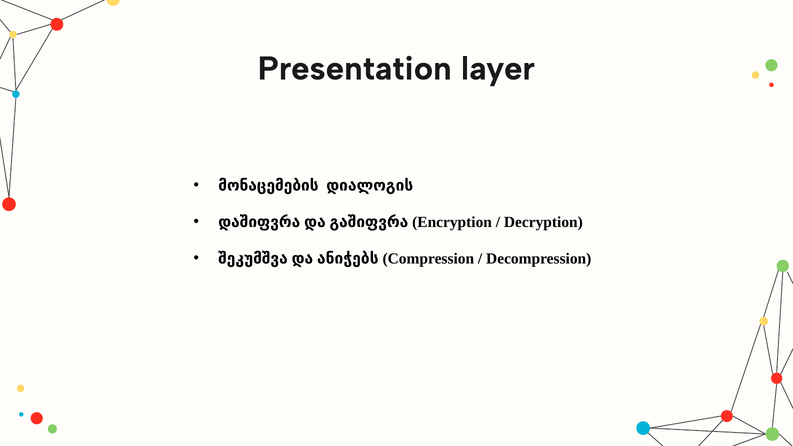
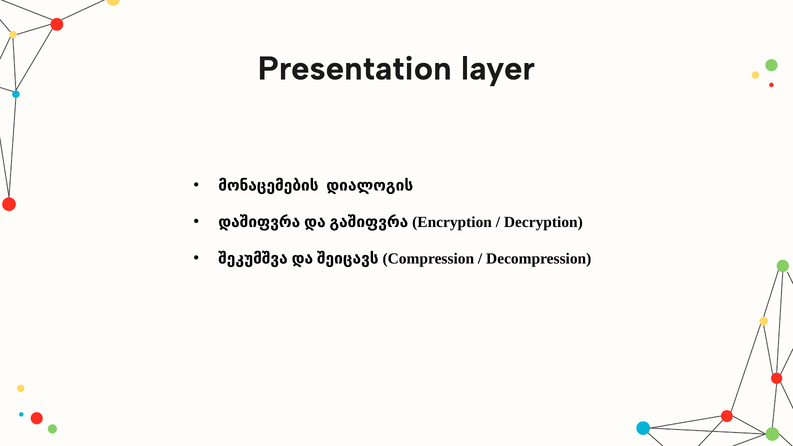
ანიჭებს: ანიჭებს -> შეიცავს
